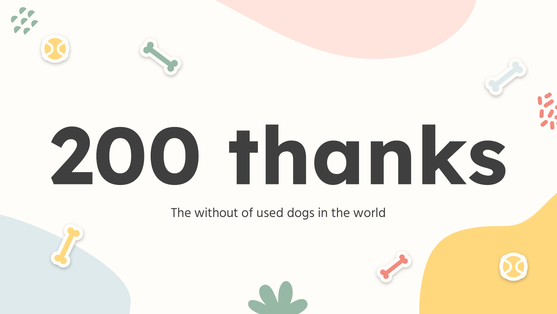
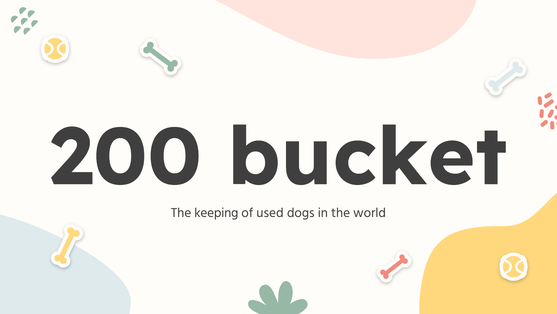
thanks: thanks -> bucket
without: without -> keeping
